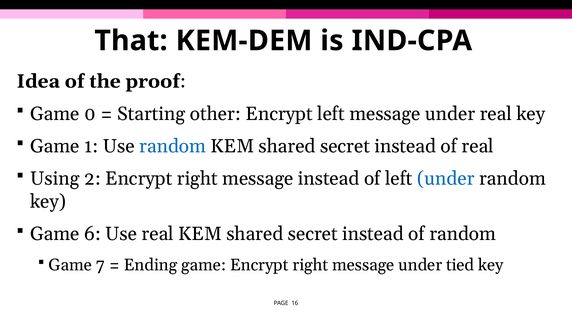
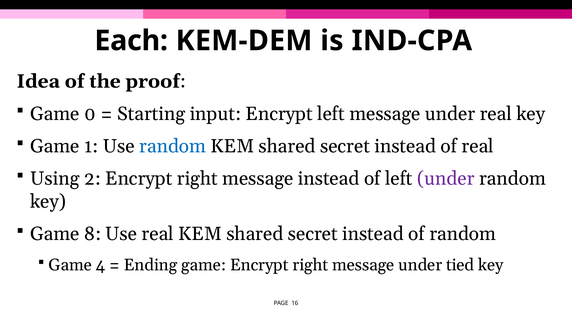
That: That -> Each
other: other -> input
under at (446, 179) colour: blue -> purple
6: 6 -> 8
7: 7 -> 4
